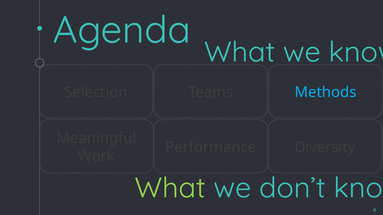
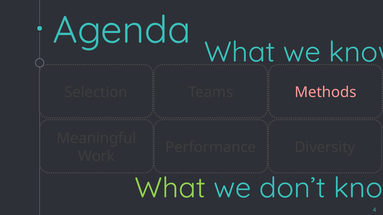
Methods colour: light blue -> pink
